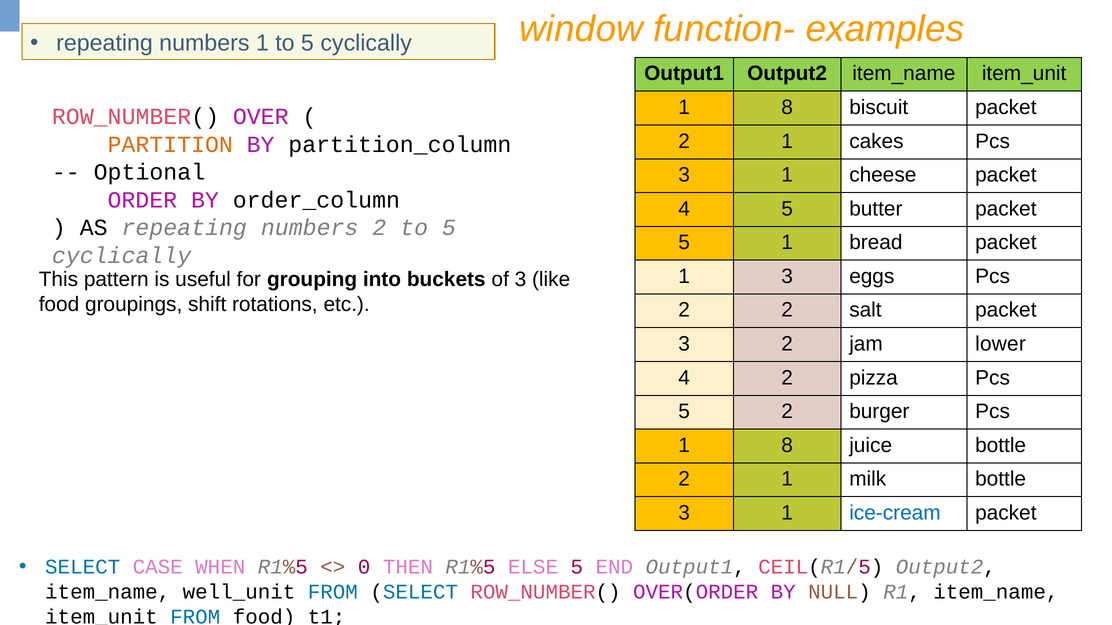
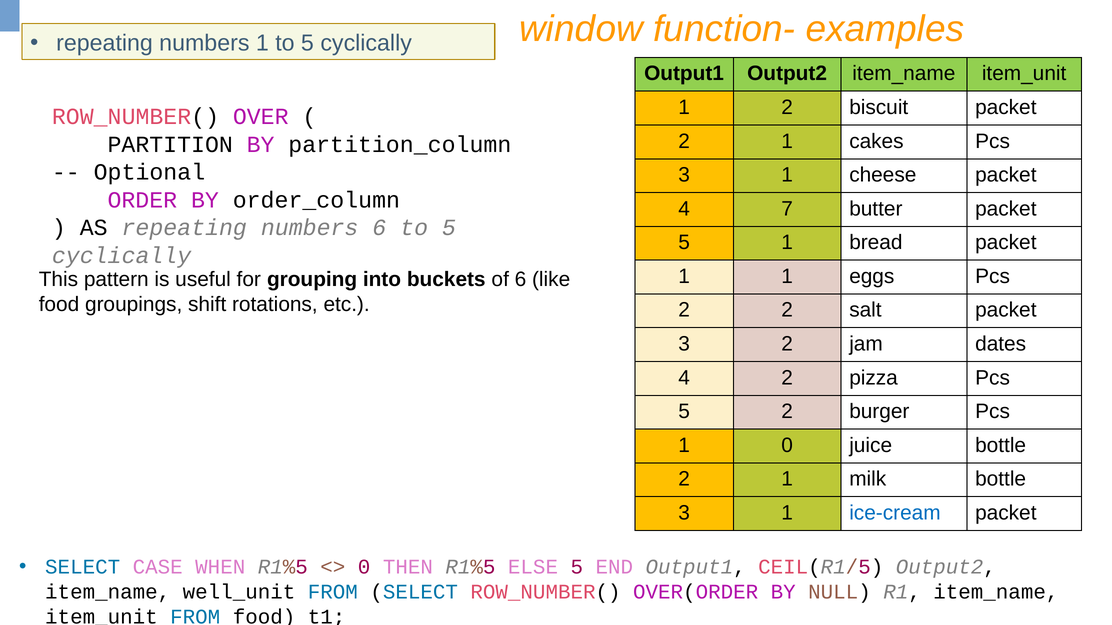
8 at (787, 107): 8 -> 2
PARTITION colour: orange -> black
4 5: 5 -> 7
numbers 2: 2 -> 6
1 3: 3 -> 1
of 3: 3 -> 6
lower: lower -> dates
8 at (787, 446): 8 -> 0
